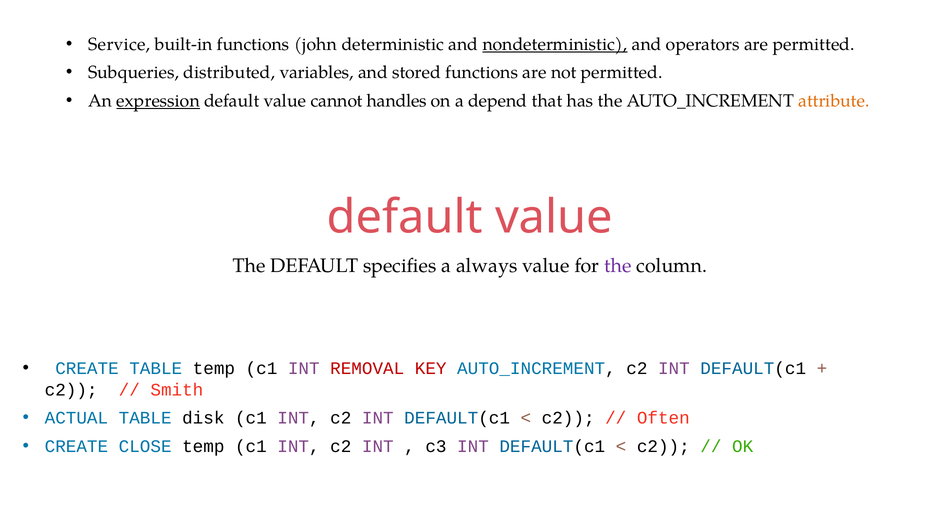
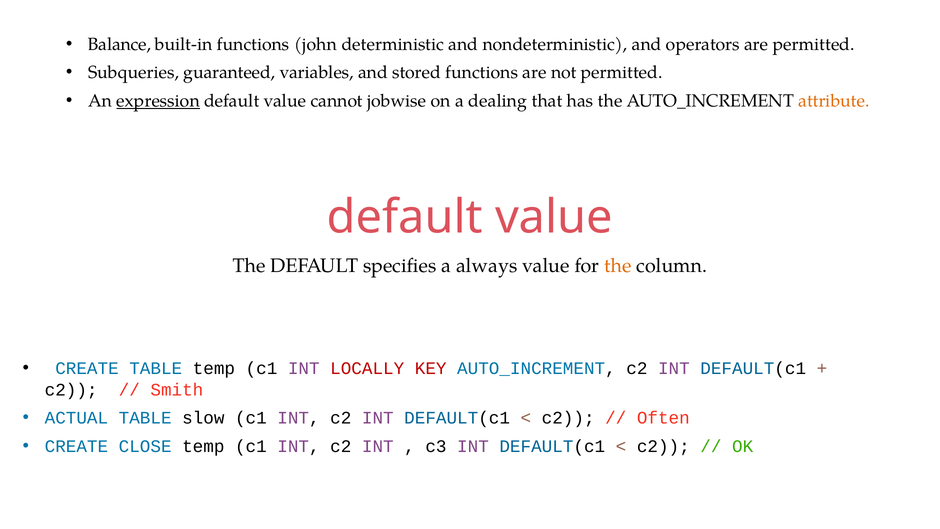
Service: Service -> Balance
nondeterministic underline: present -> none
distributed: distributed -> guaranteed
handles: handles -> jobwise
depend: depend -> dealing
the at (618, 266) colour: purple -> orange
REMOVAL: REMOVAL -> LOCALLY
disk: disk -> slow
